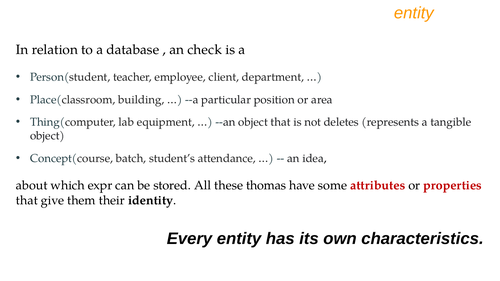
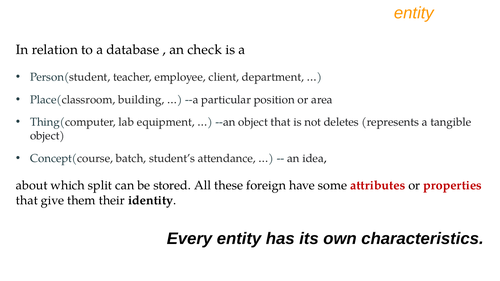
expr: expr -> split
thomas: thomas -> foreign
